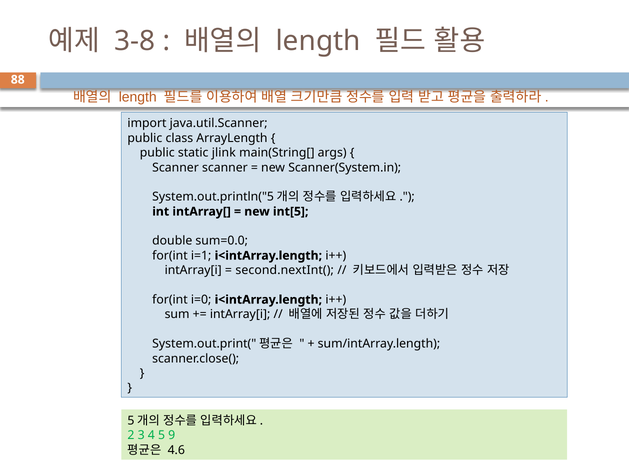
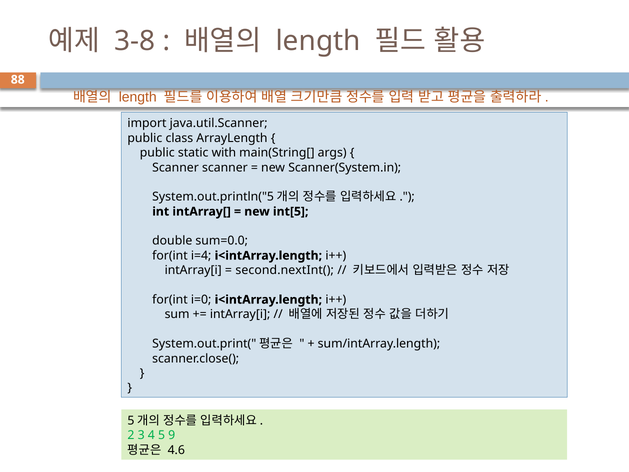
jlink: jlink -> with
i=1: i=1 -> i=4
